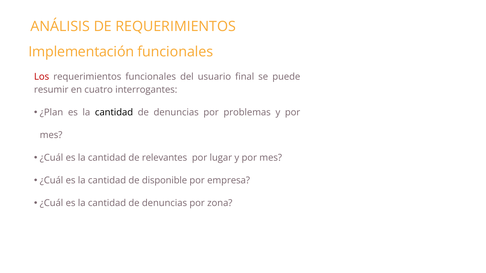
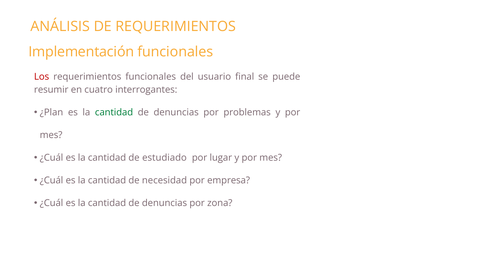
cantidad at (114, 113) colour: black -> green
relevantes: relevantes -> estudiado
disponible: disponible -> necesidad
